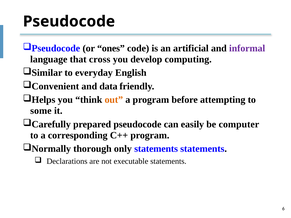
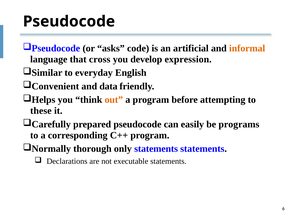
ones: ones -> asks
informal colour: purple -> orange
computing: computing -> expression
some: some -> these
computer: computer -> programs
